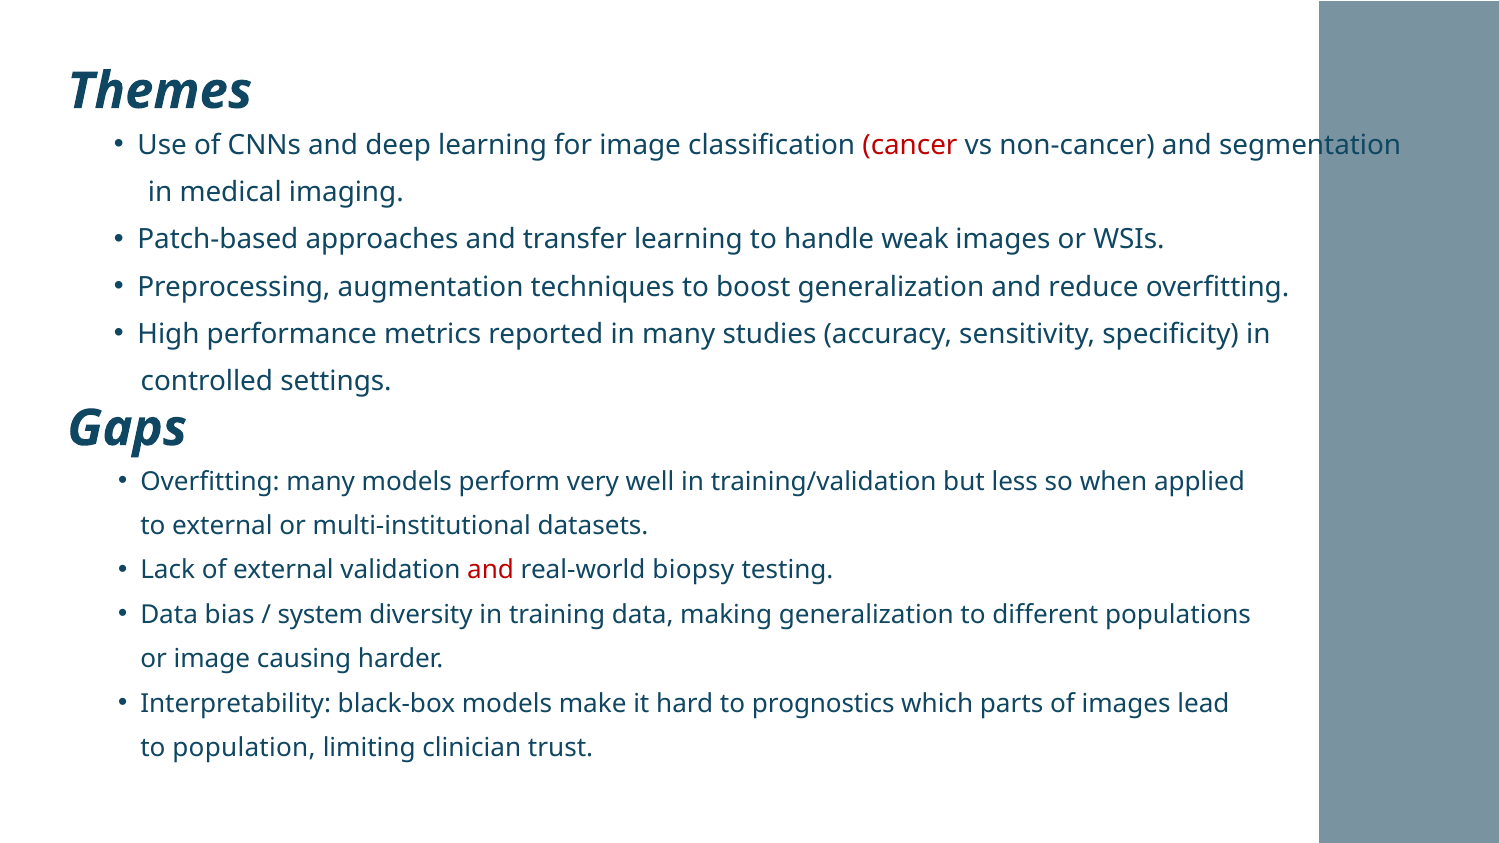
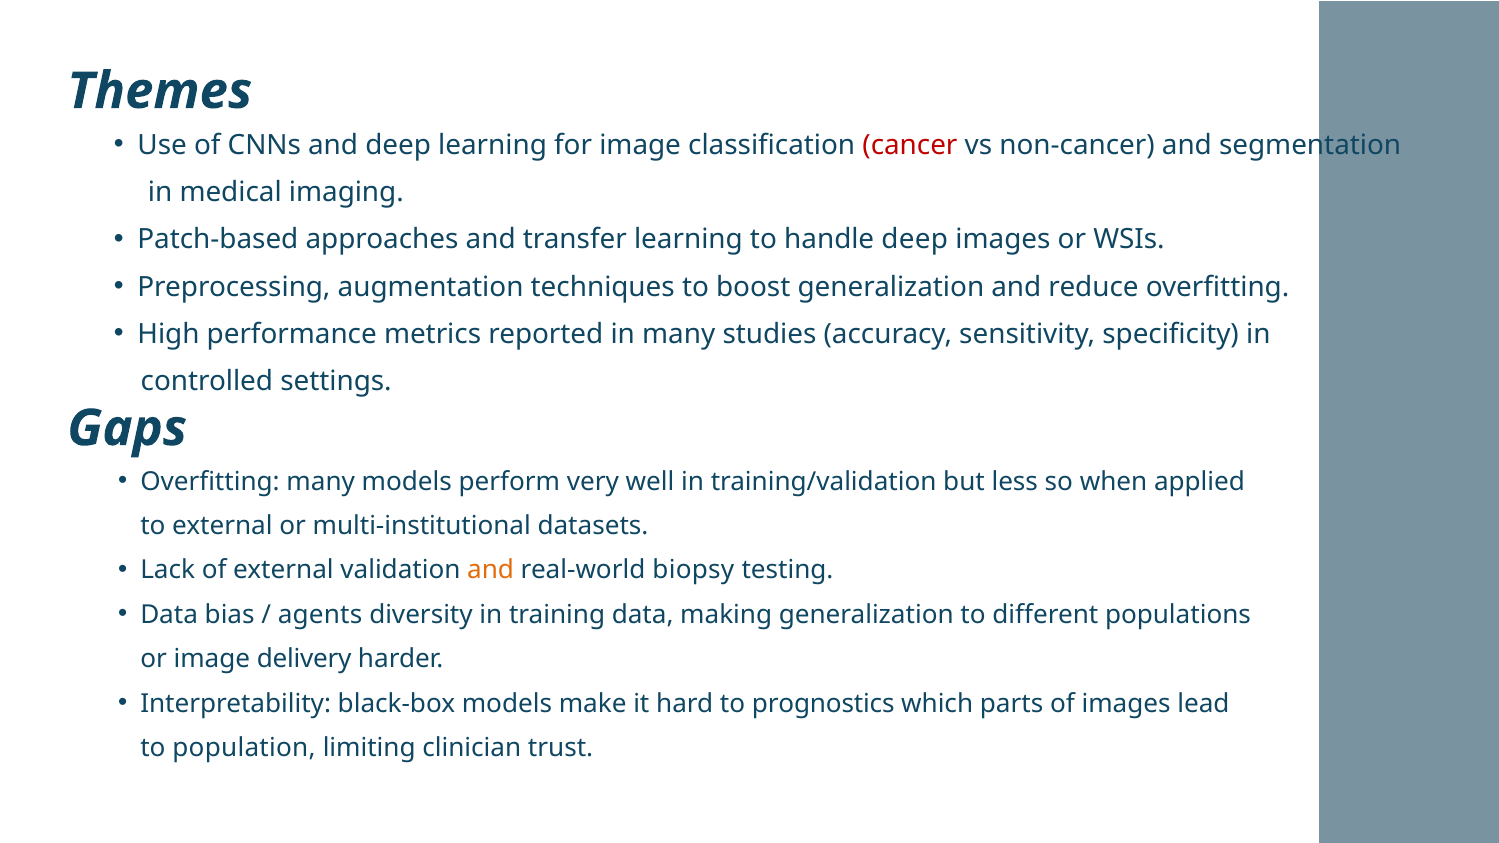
handle weak: weak -> deep
and at (491, 571) colour: red -> orange
system: system -> agents
causing: causing -> delivery
